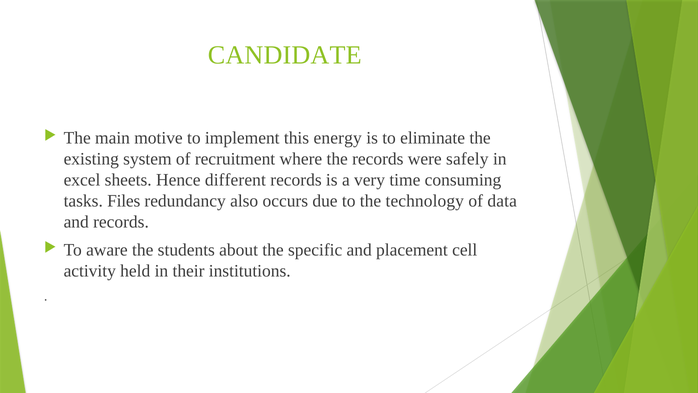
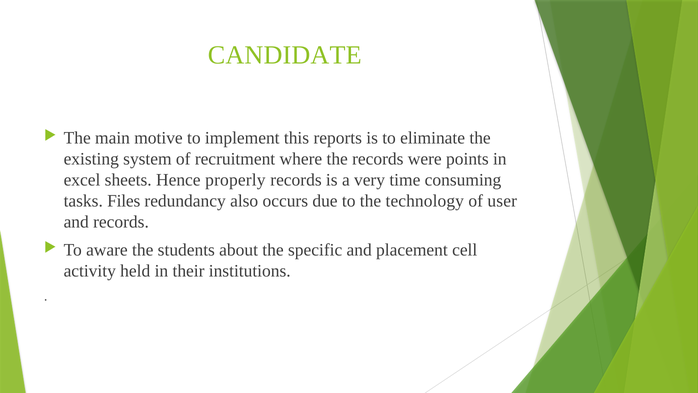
energy: energy -> reports
safely: safely -> points
different: different -> properly
data: data -> user
